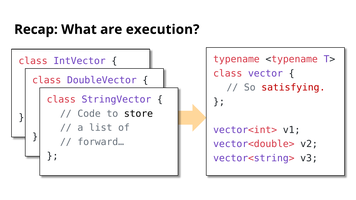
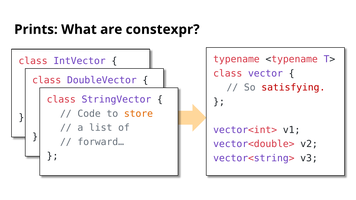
Recap: Recap -> Prints
execution: execution -> constexpr
store at (138, 114) colour: black -> orange
